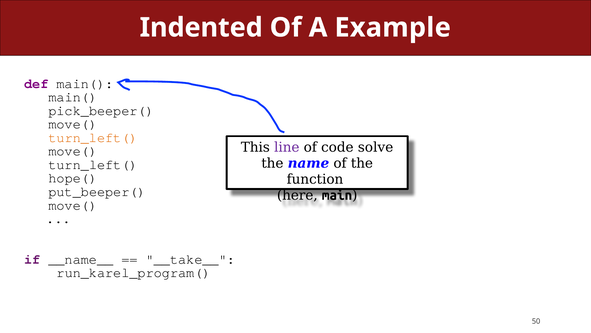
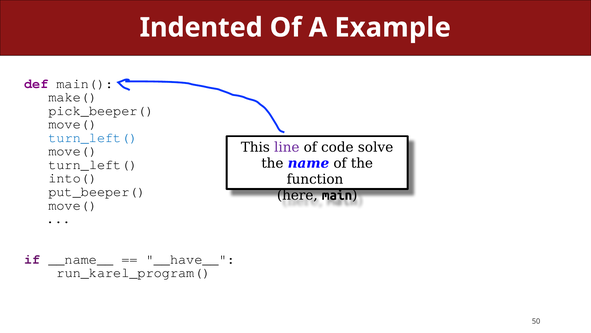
main( at (73, 97): main( -> make(
turn_left( at (93, 137) colour: orange -> blue
hope(: hope( -> into(
__take__: __take__ -> __have__
